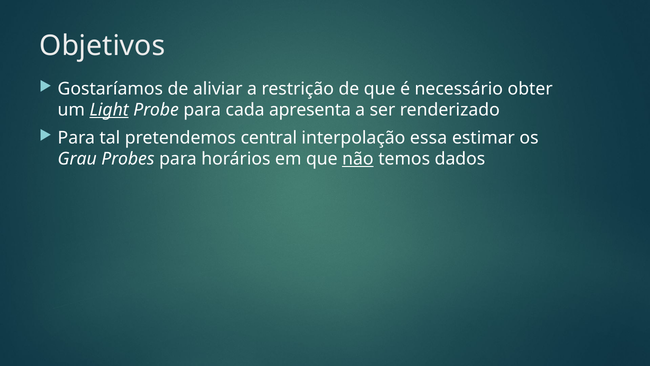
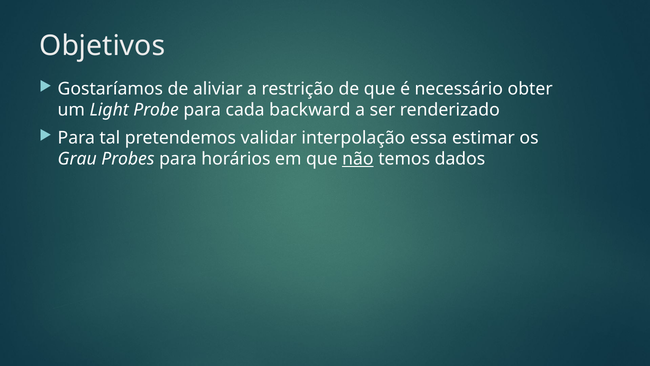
Light underline: present -> none
apresenta: apresenta -> backward
central: central -> validar
